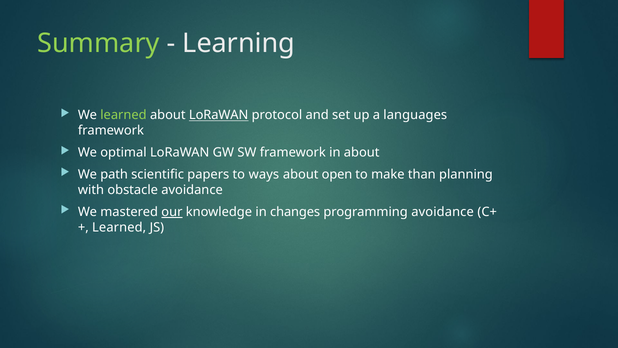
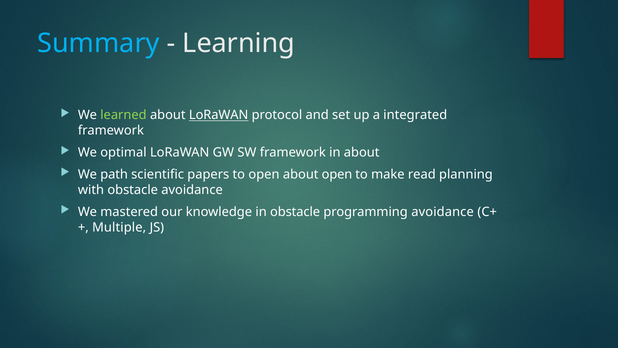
Summary colour: light green -> light blue
languages: languages -> integrated
to ways: ways -> open
than: than -> read
our underline: present -> none
in changes: changes -> obstacle
Learned at (119, 227): Learned -> Multiple
